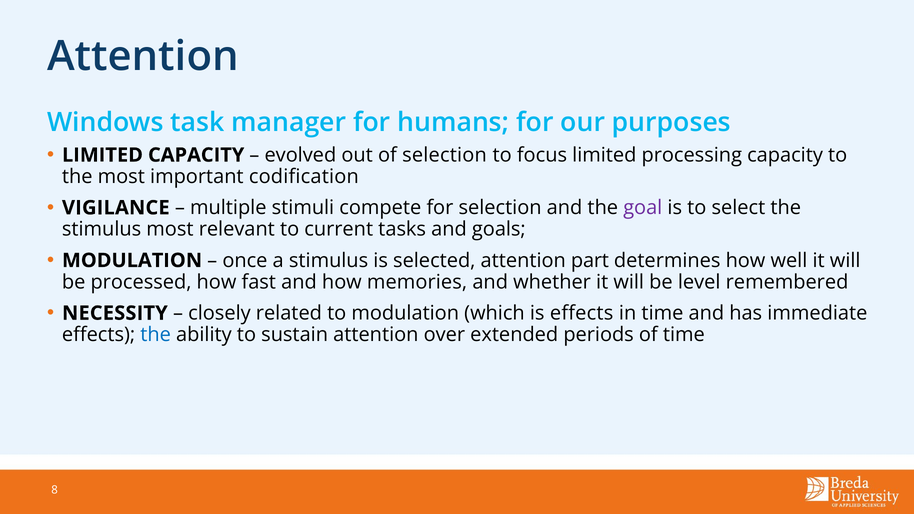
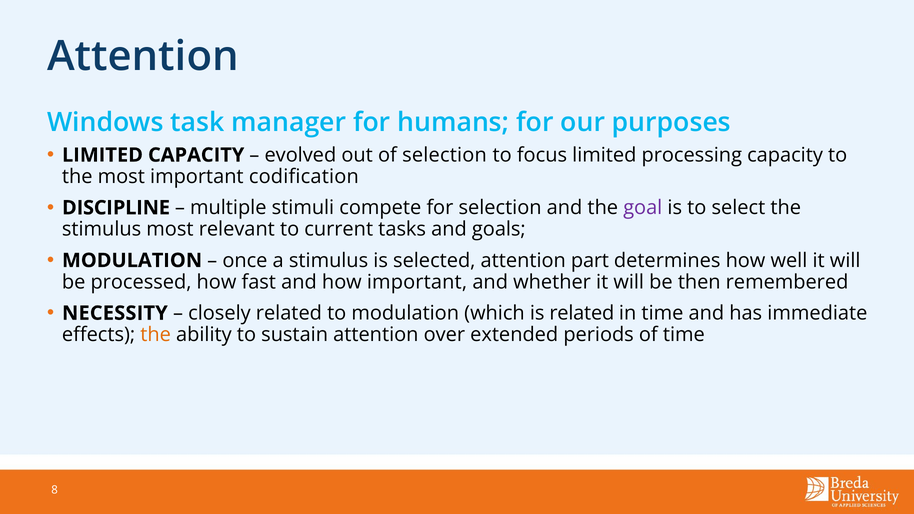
VIGILANCE: VIGILANCE -> DISCIPLINE
how memories: memories -> important
level: level -> then
is effects: effects -> related
the at (156, 335) colour: blue -> orange
